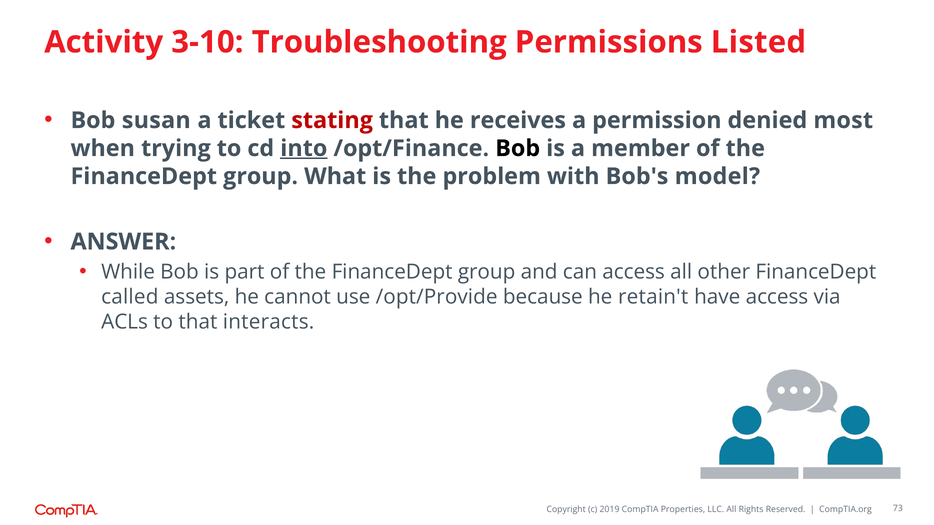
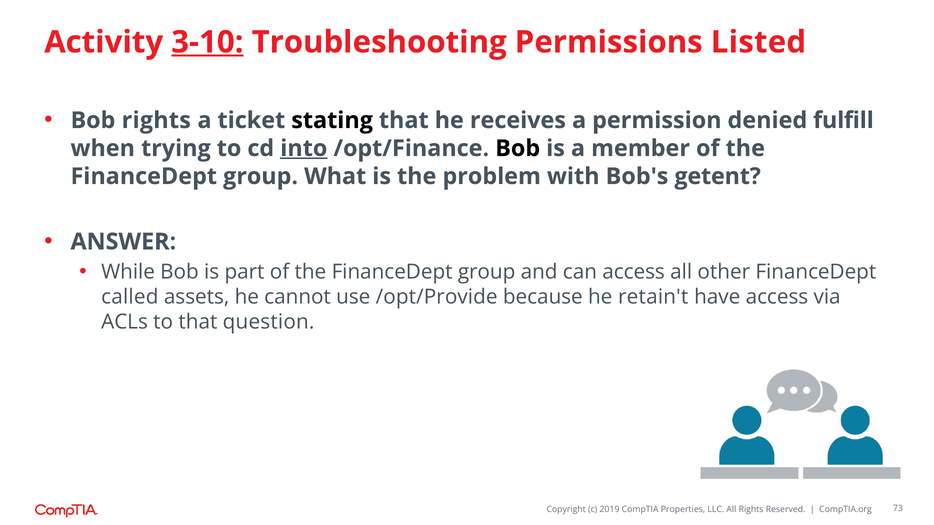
3-10 underline: none -> present
Bob susan: susan -> rights
stating colour: red -> black
most: most -> fulfill
model: model -> getent
interacts: interacts -> question
